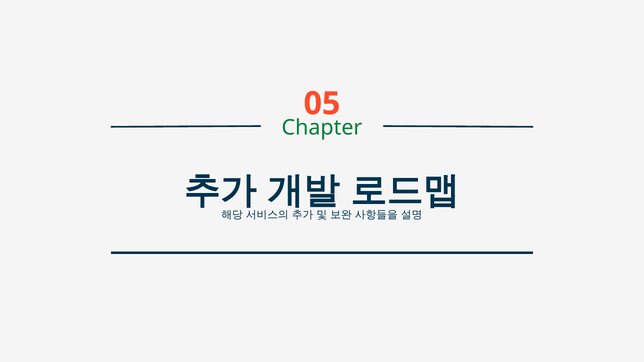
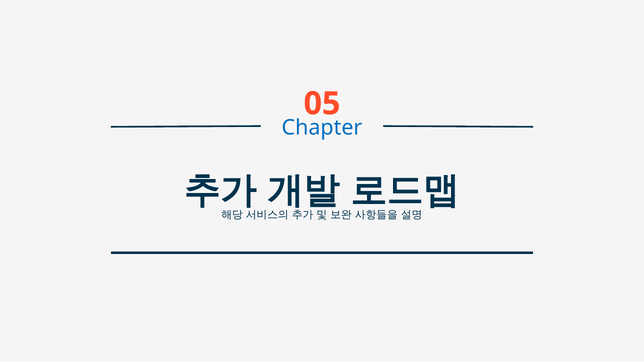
Chapter colour: green -> blue
